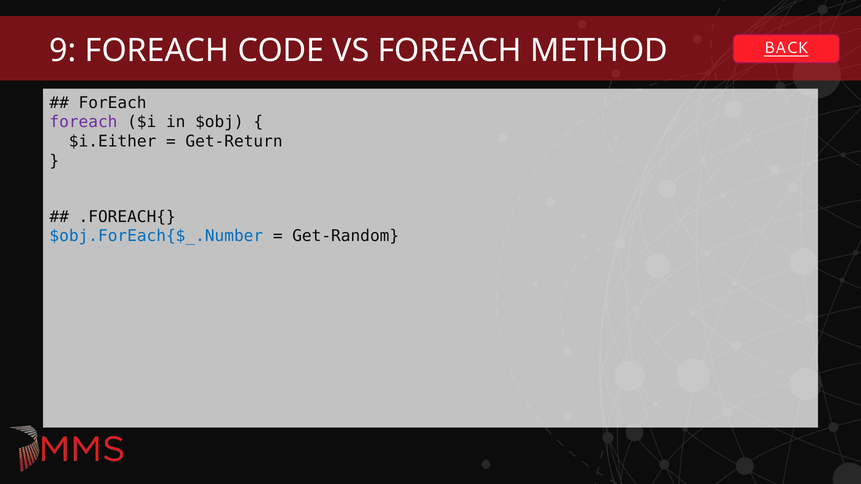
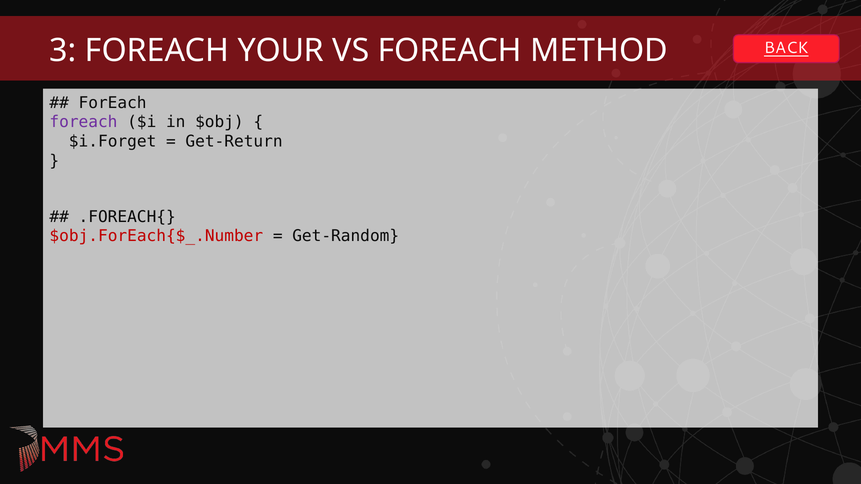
9: 9 -> 3
CODE: CODE -> YOUR
$i.Either: $i.Either -> $i.Forget
$obj.ForEach{$_.Number colour: blue -> red
